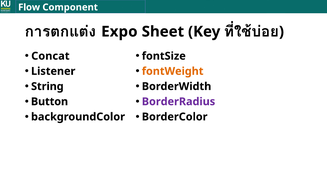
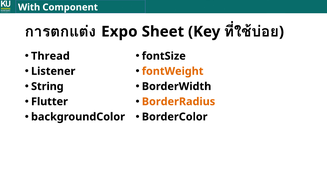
Flow: Flow -> With
Concat: Concat -> Thread
Button: Button -> Flutter
BorderRadius colour: purple -> orange
